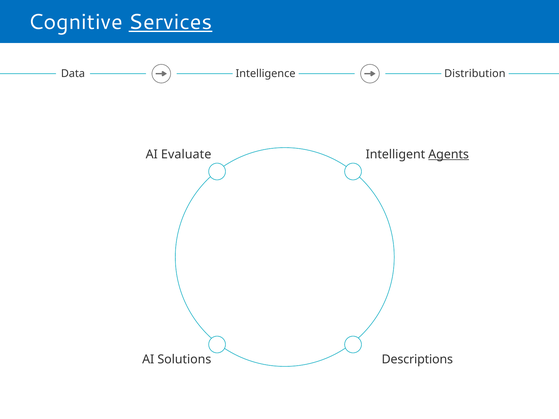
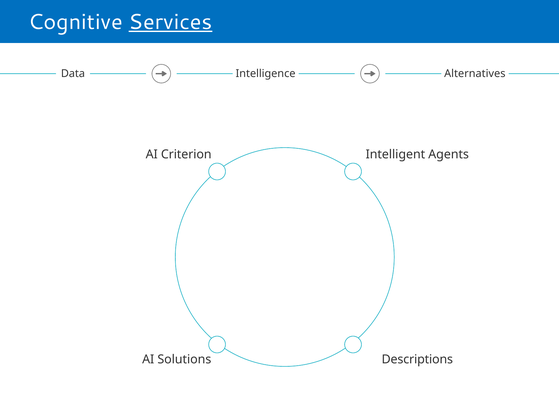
Distribution: Distribution -> Alternatives
Evaluate: Evaluate -> Criterion
Agents underline: present -> none
